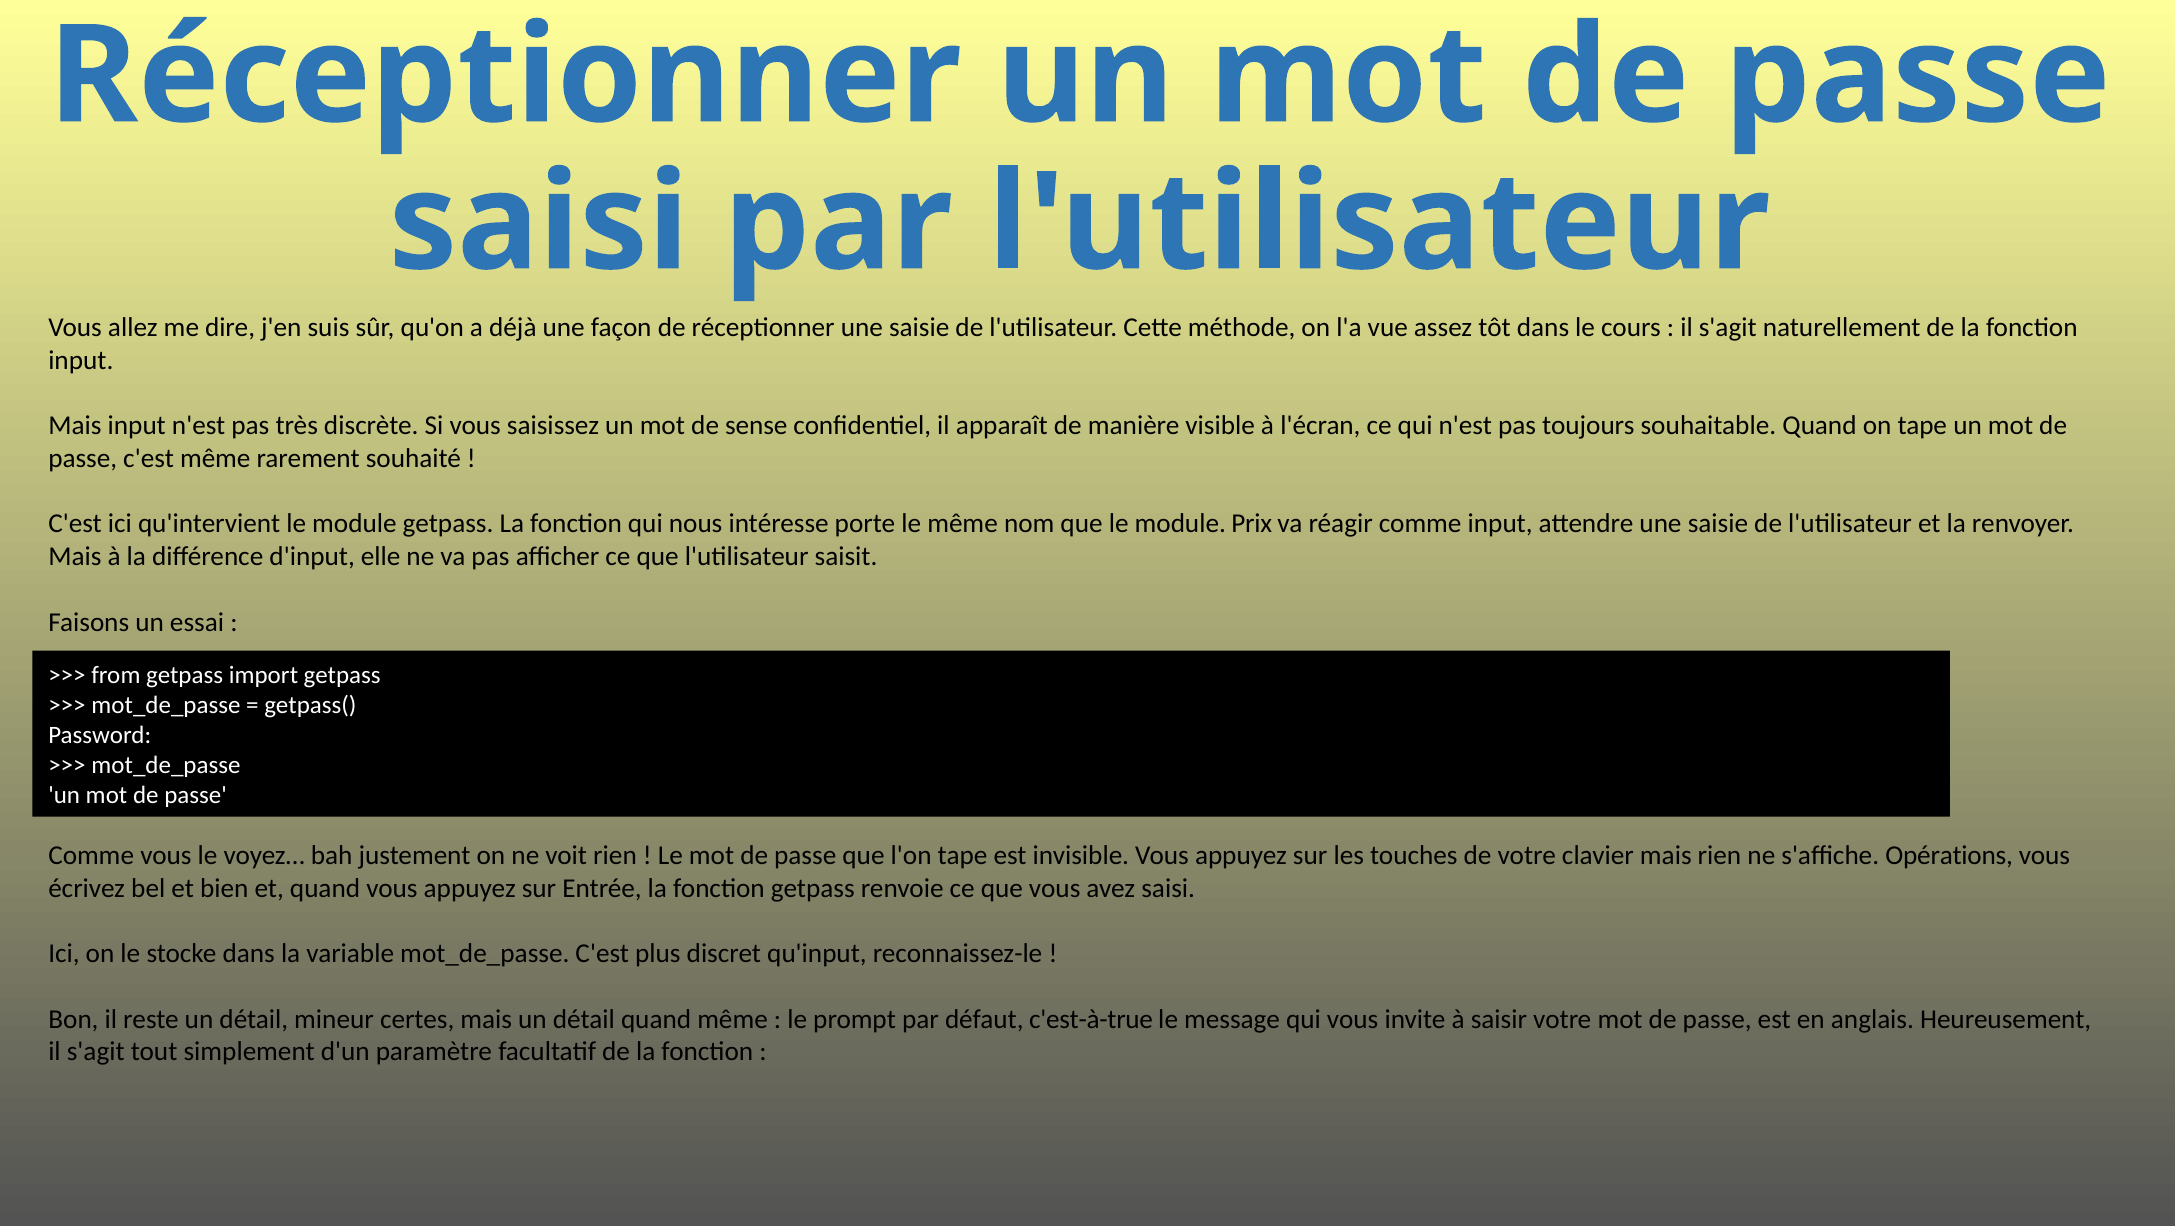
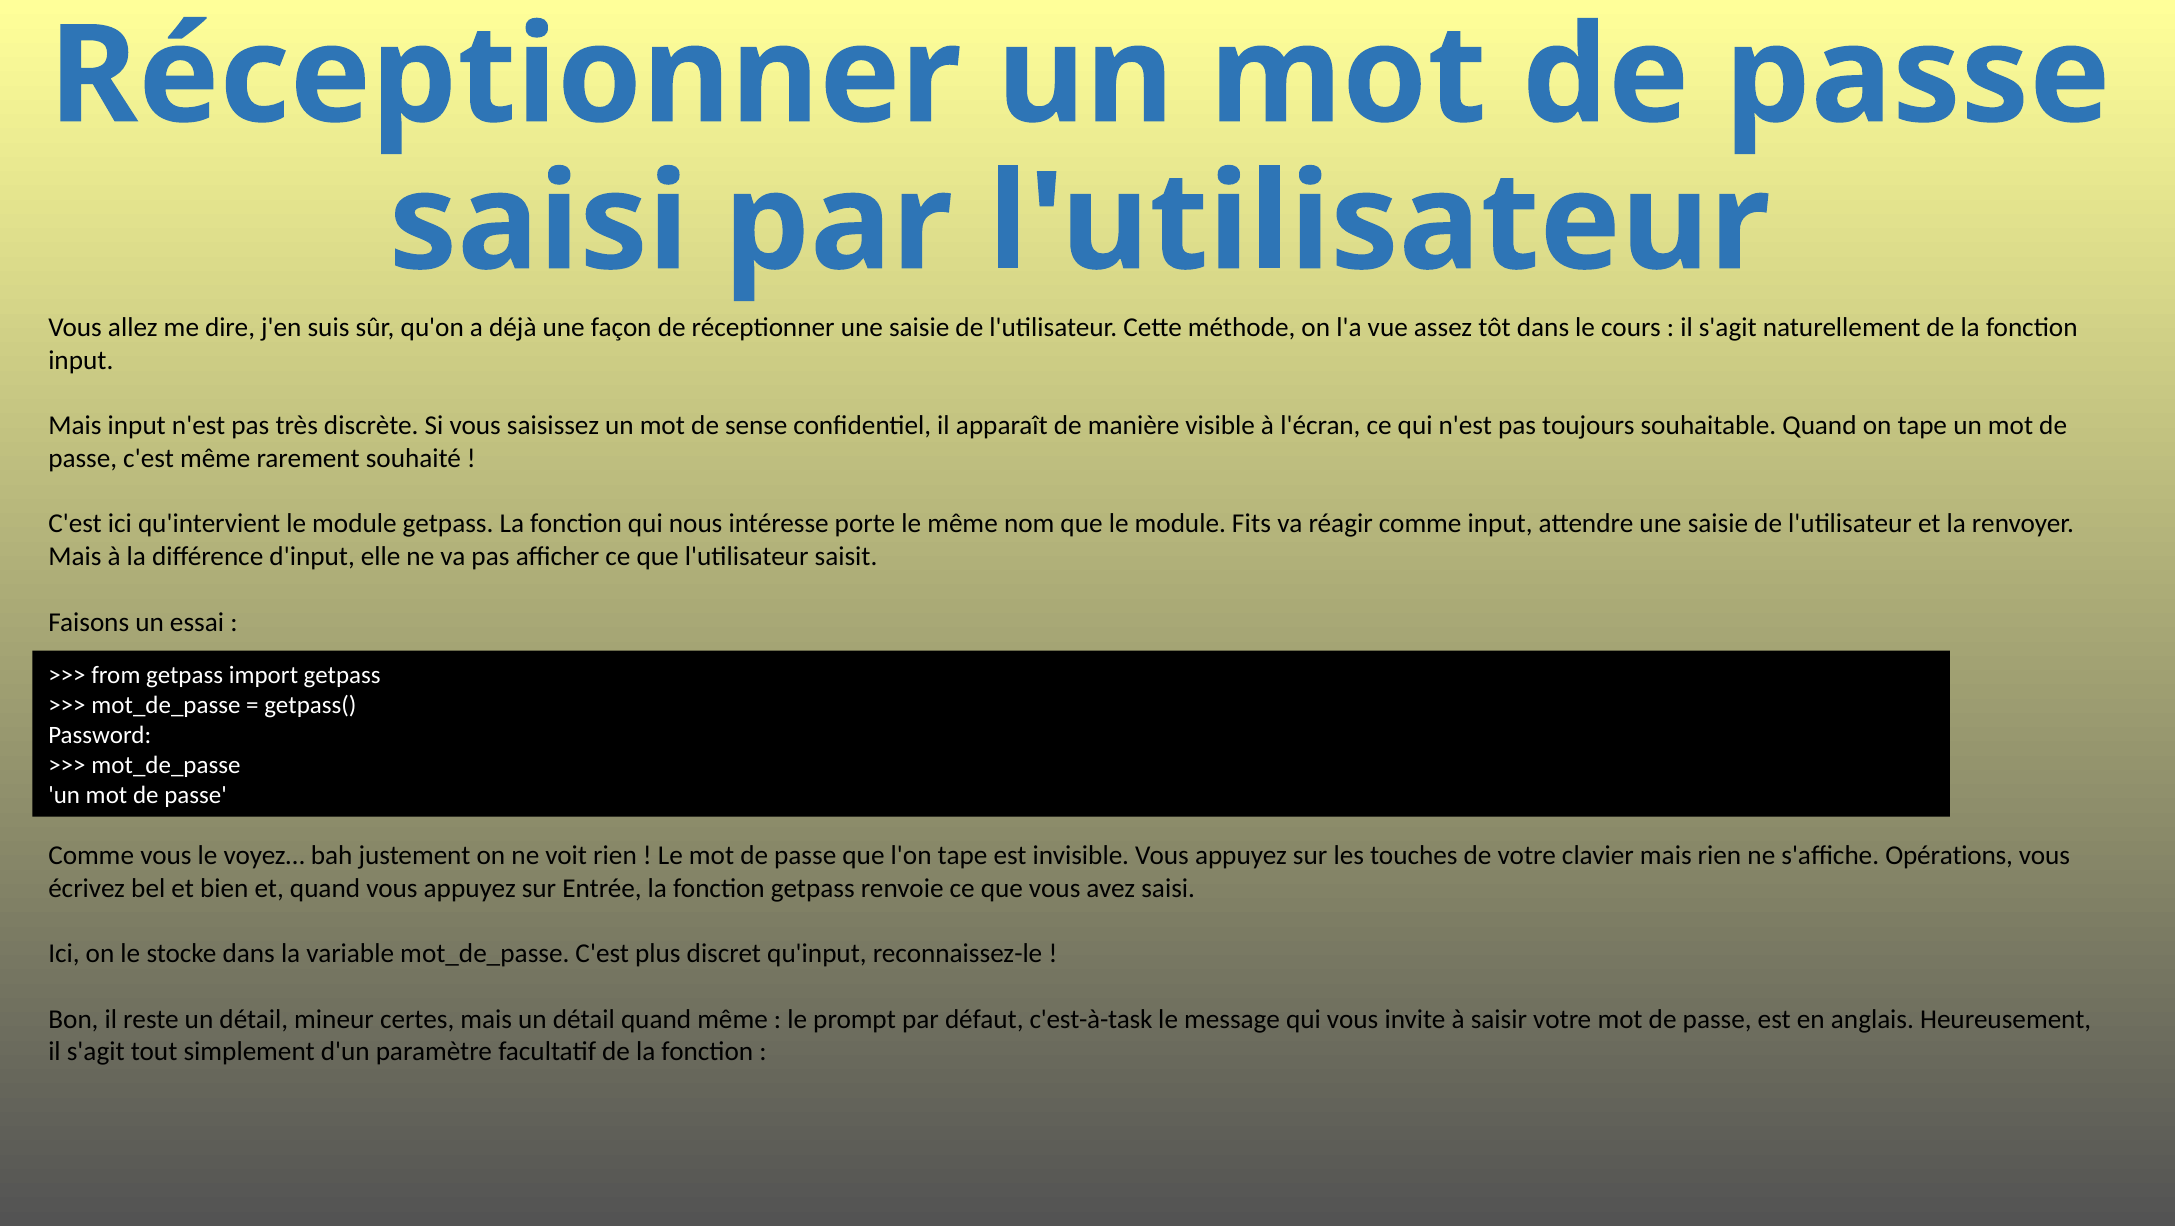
Prix: Prix -> Fits
c'est-à-true: c'est-à-true -> c'est-à-task
